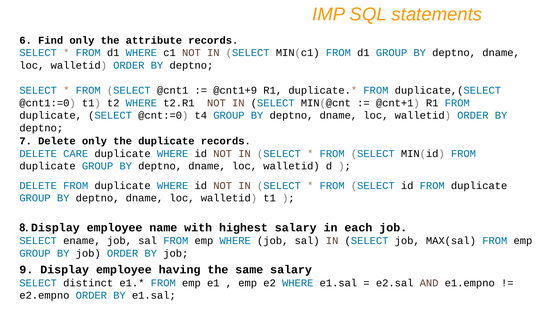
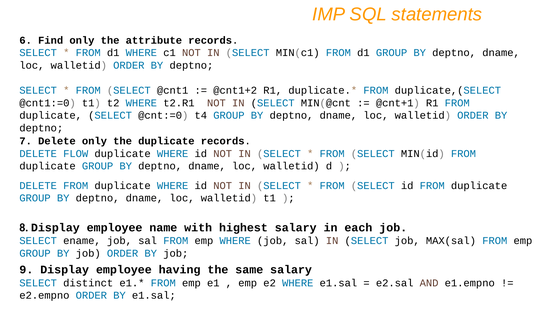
@cnt1+9: @cnt1+9 -> @cnt1+2
CARE: CARE -> FLOW
